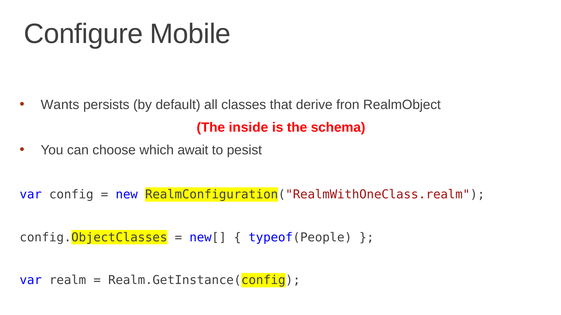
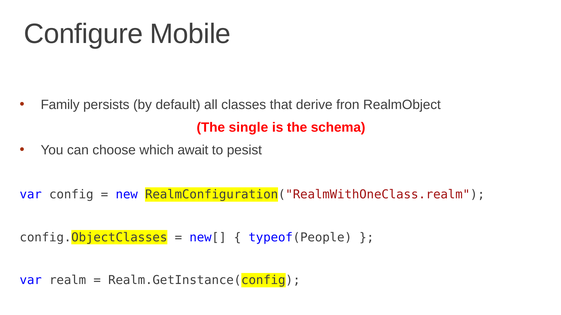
Wants: Wants -> Family
inside: inside -> single
